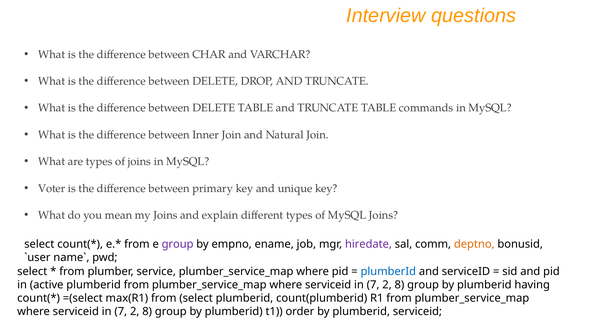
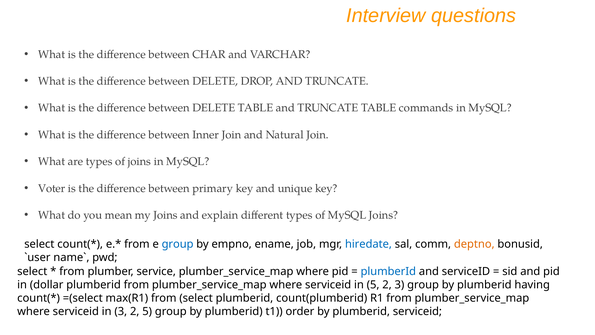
group at (178, 244) colour: purple -> blue
hiredate colour: purple -> blue
active: active -> dollar
7 at (373, 284): 7 -> 5
8 at (399, 284): 8 -> 3
7 at (121, 311): 7 -> 3
8 at (147, 311): 8 -> 5
